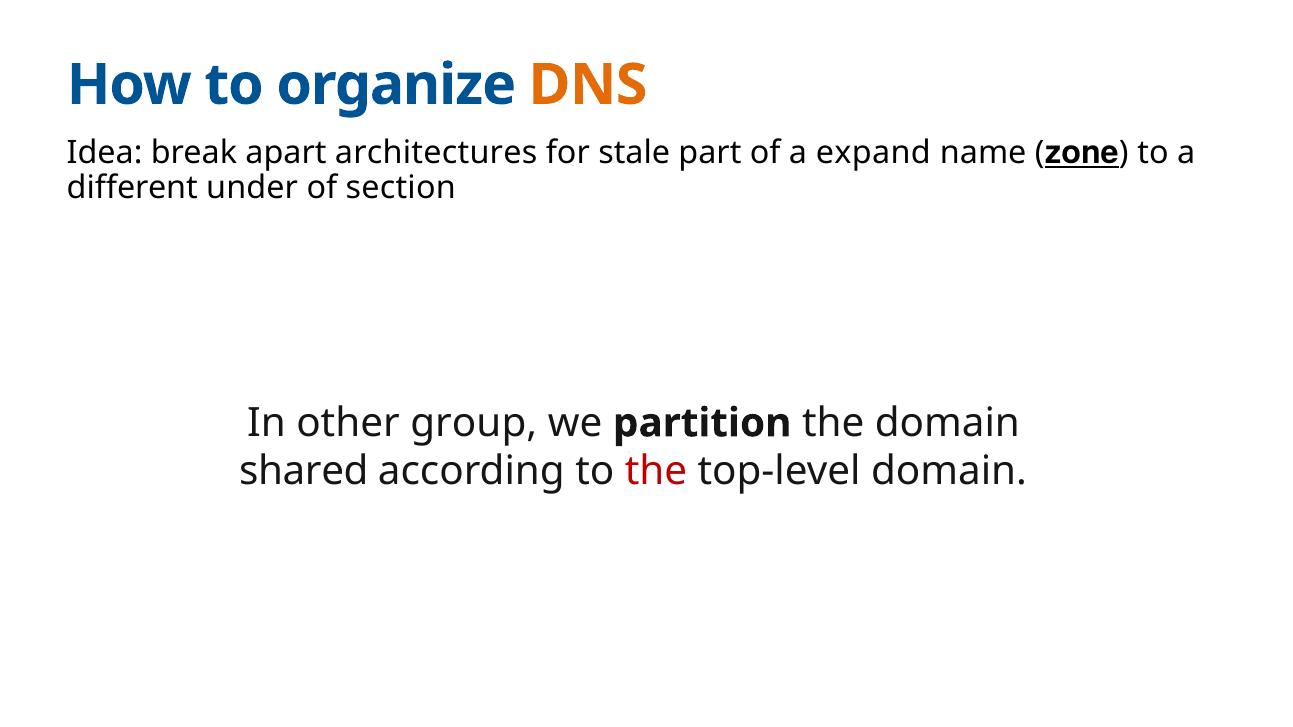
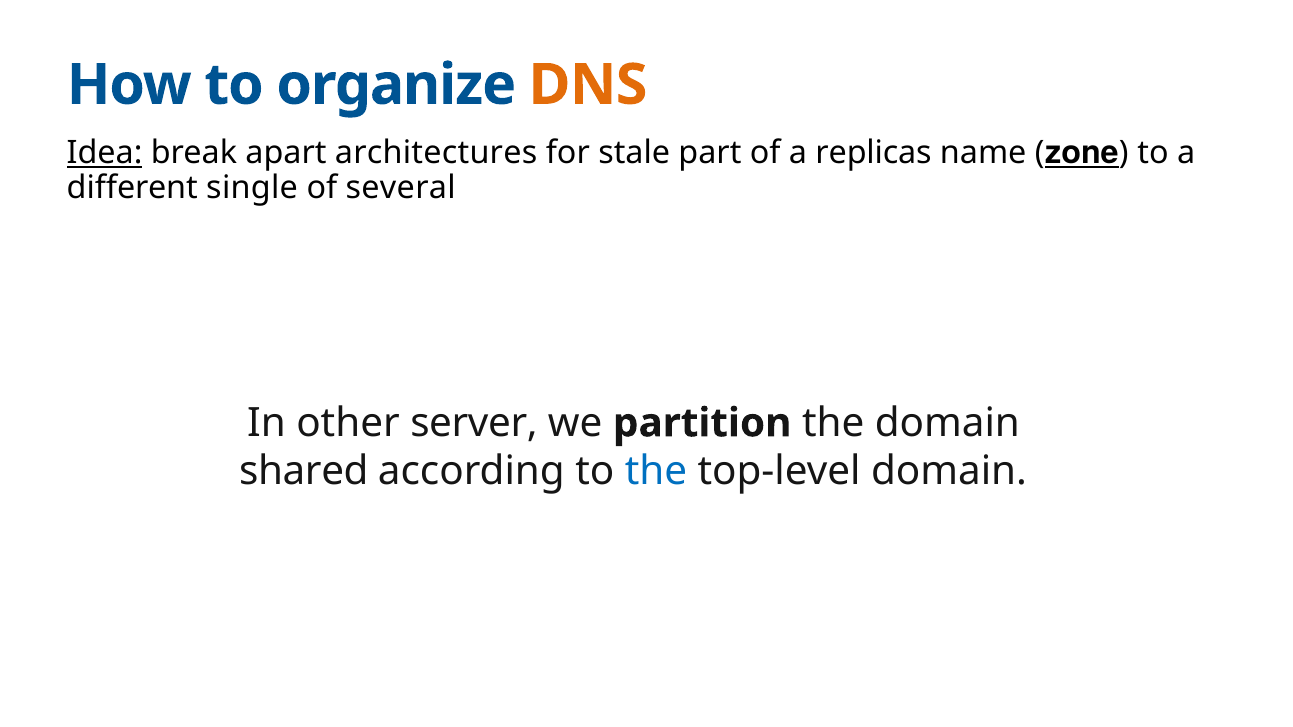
Idea underline: none -> present
expand: expand -> replicas
under: under -> single
of section: section -> several
group: group -> server
the at (656, 472) colour: red -> blue
